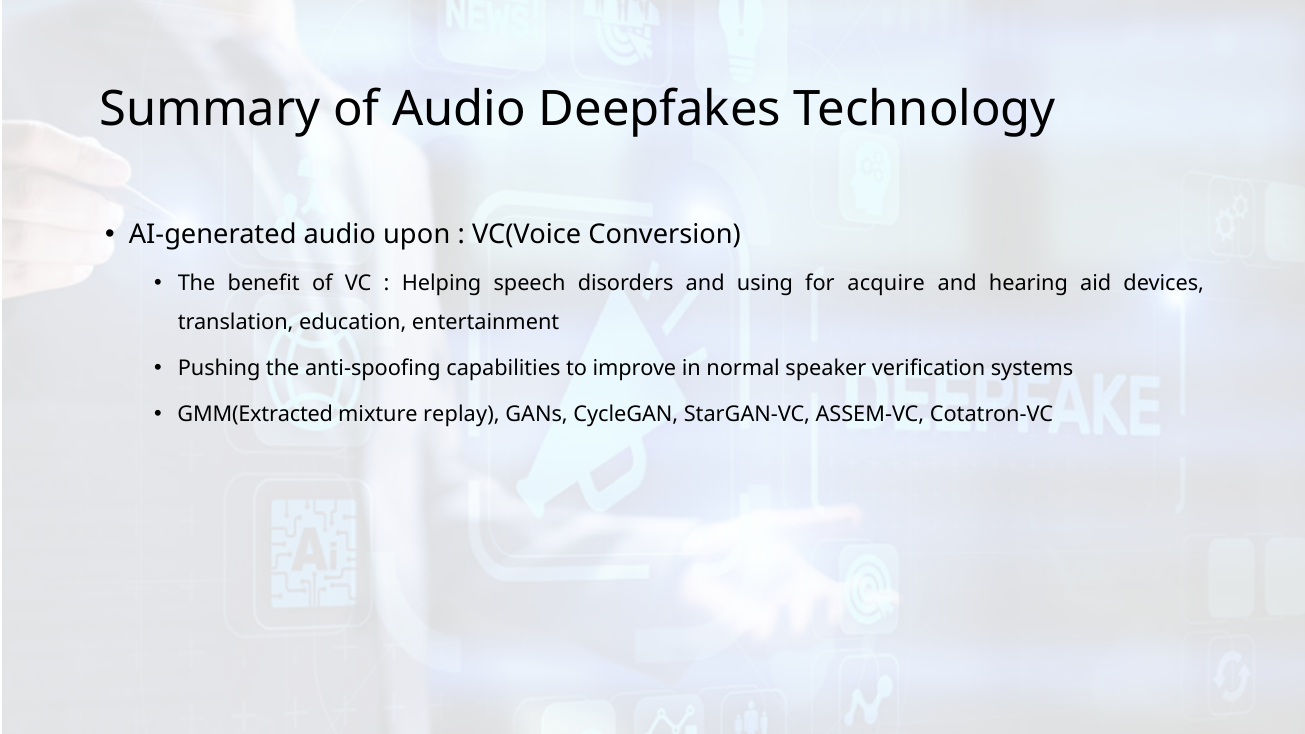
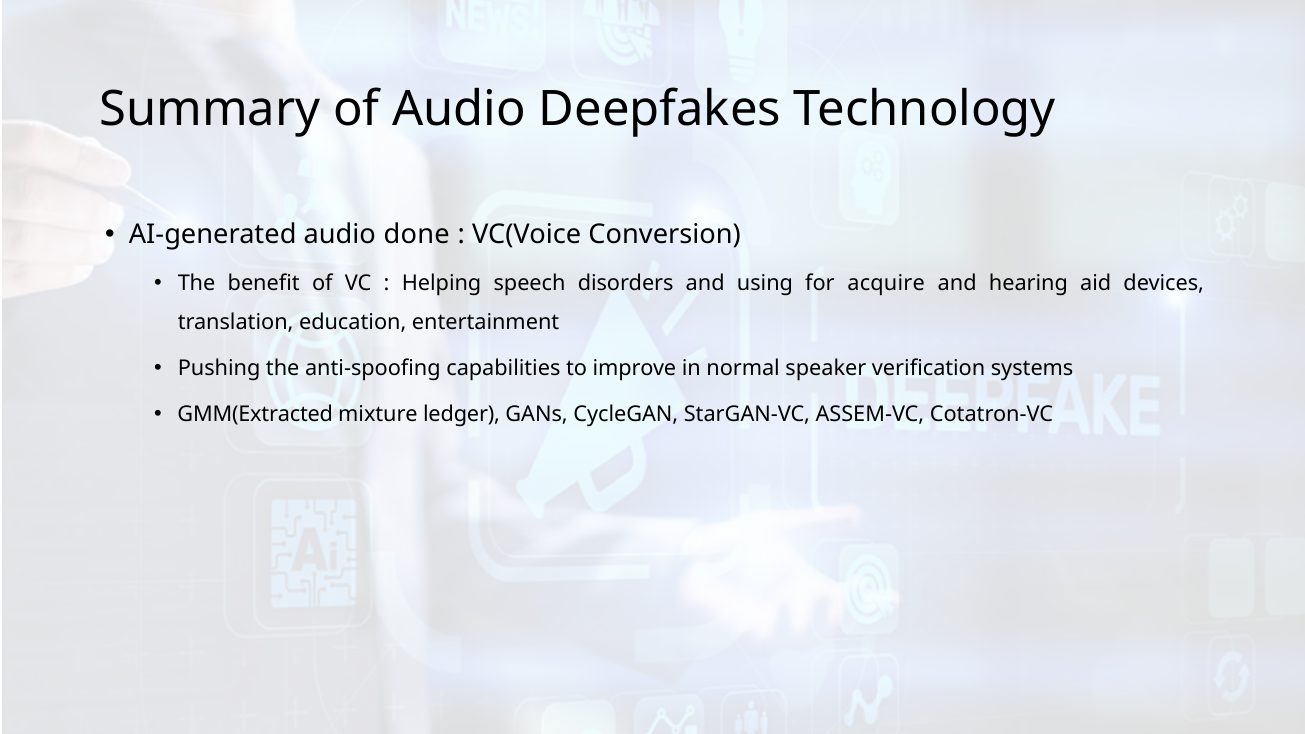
upon: upon -> done
replay: replay -> ledger
